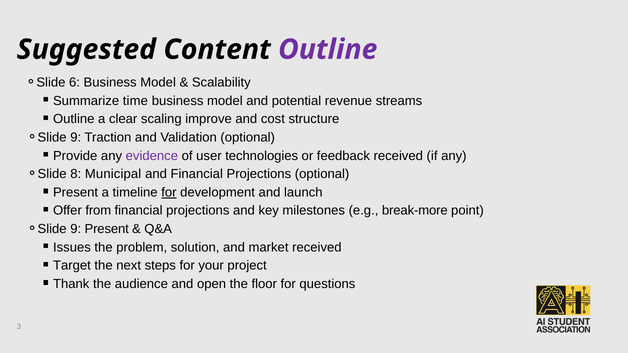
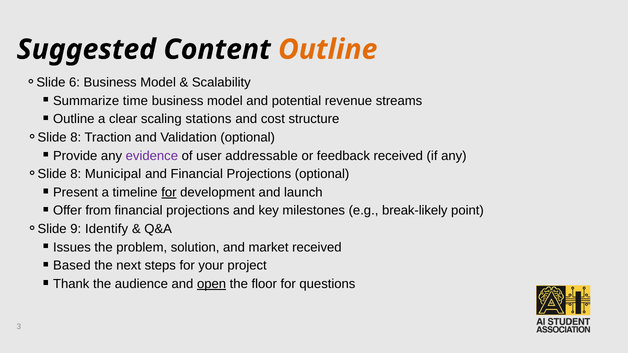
Outline at (328, 50) colour: purple -> orange
improve: improve -> stations
9 at (76, 137): 9 -> 8
technologies: technologies -> addressable
break-more: break-more -> break-likely
9 Present: Present -> Identify
Target: Target -> Based
open underline: none -> present
